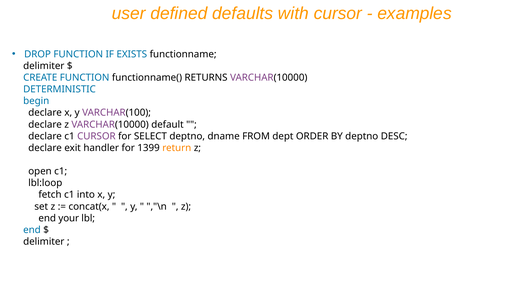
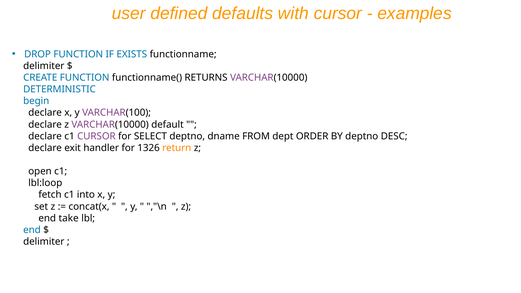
1399: 1399 -> 1326
your: your -> take
